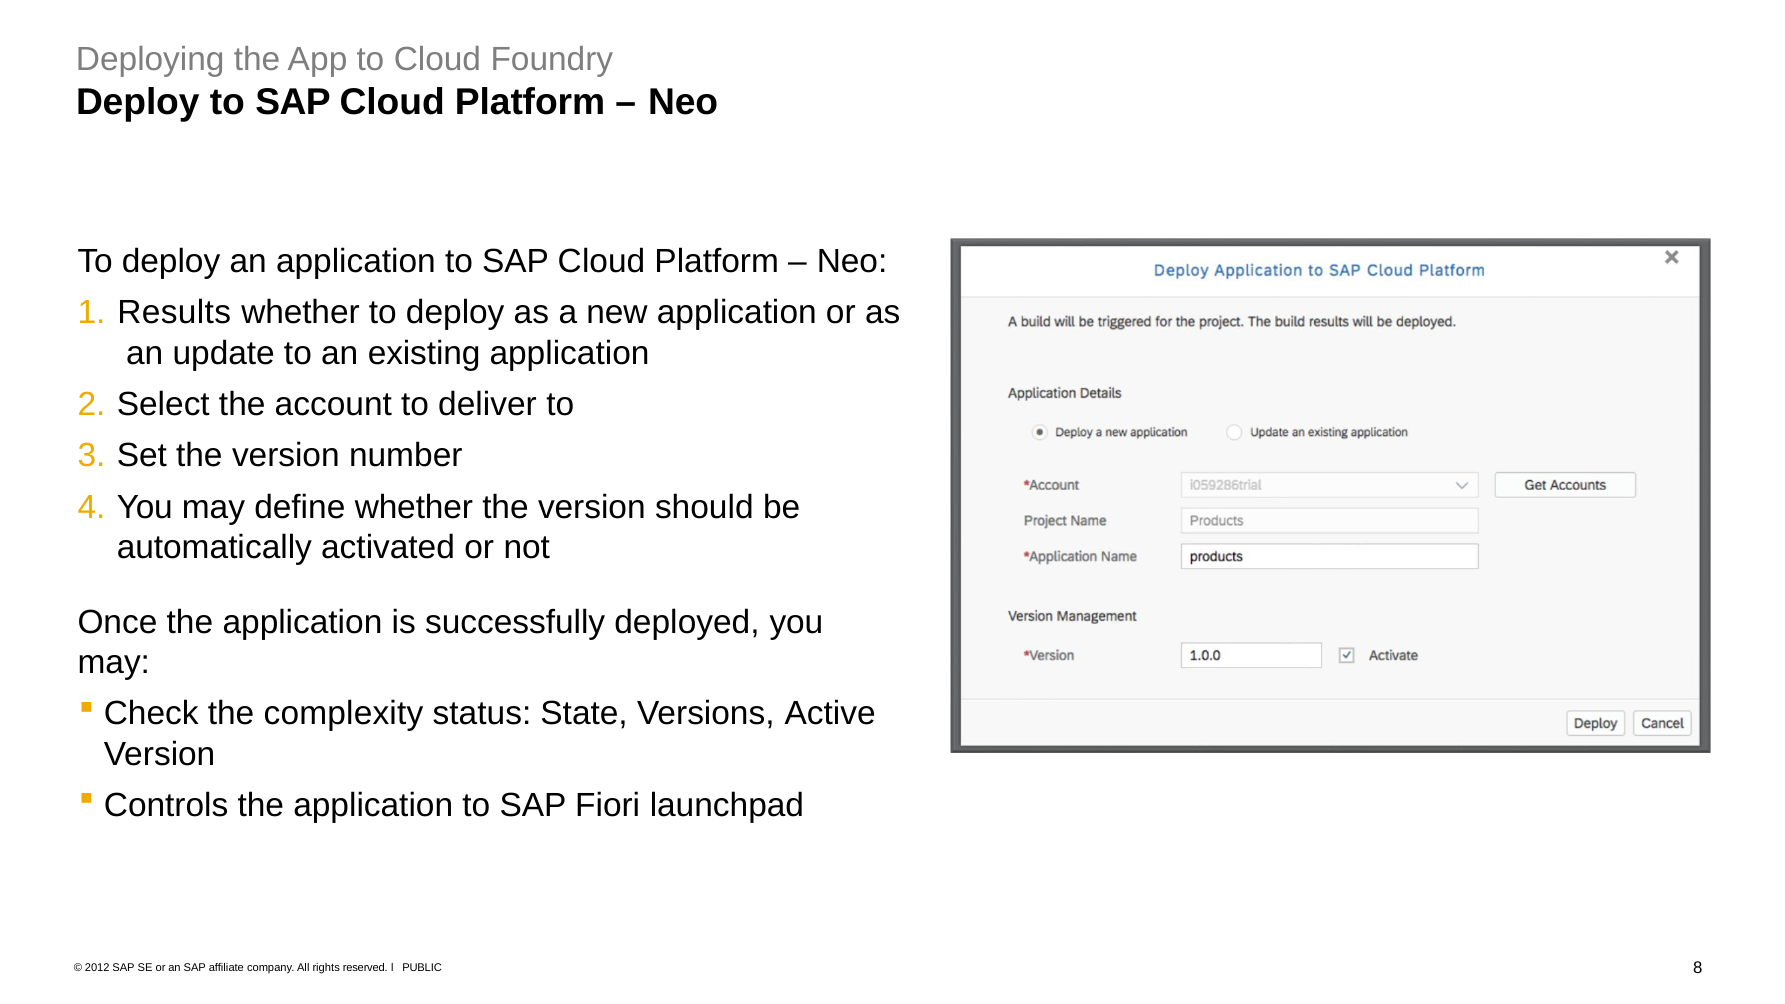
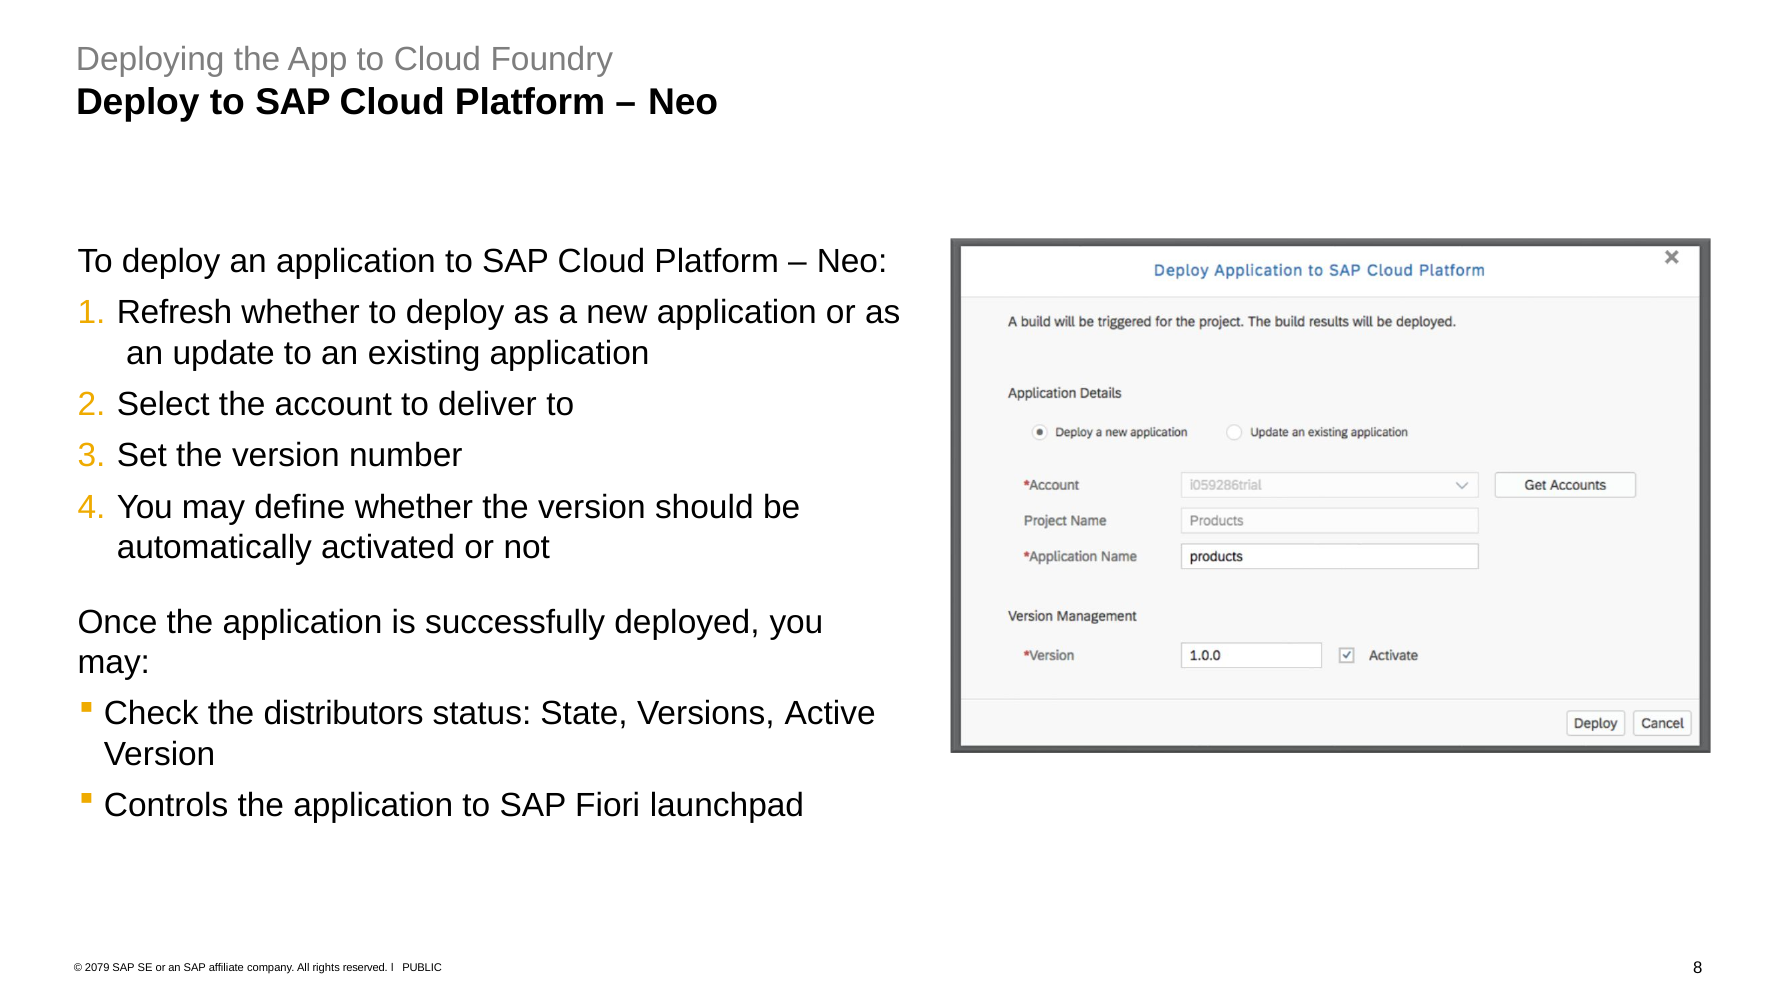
Results: Results -> Refresh
complexity: complexity -> distributors
2012: 2012 -> 2079
